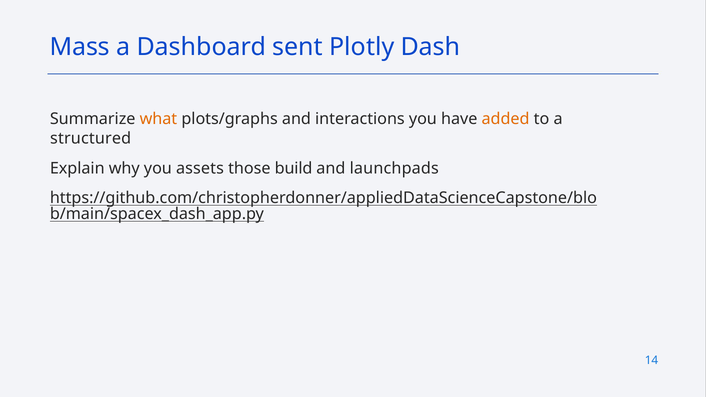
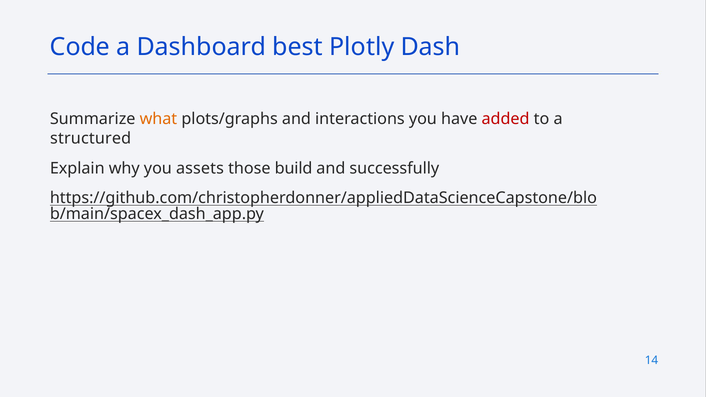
Mass: Mass -> Code
sent: sent -> best
added colour: orange -> red
launchpads: launchpads -> successfully
